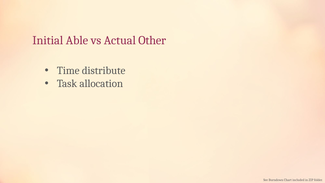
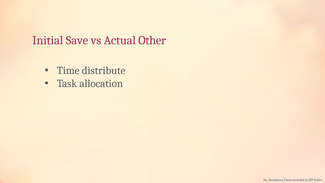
Able: Able -> Save
